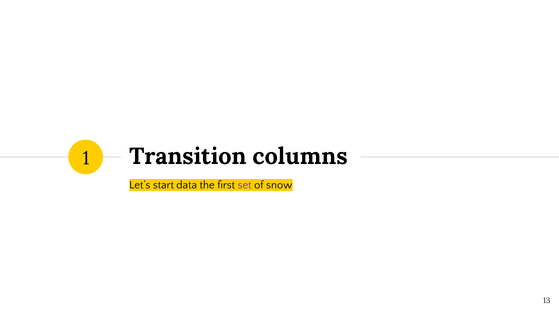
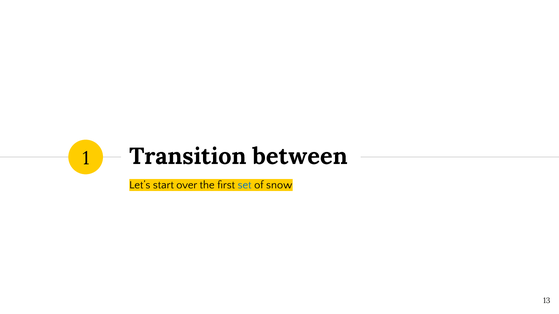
columns: columns -> between
data: data -> over
set colour: purple -> blue
